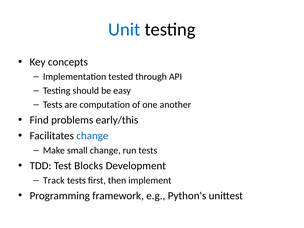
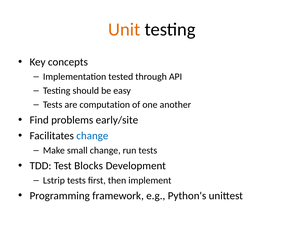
Unit colour: blue -> orange
early/this: early/this -> early/site
Track: Track -> Lstrip
